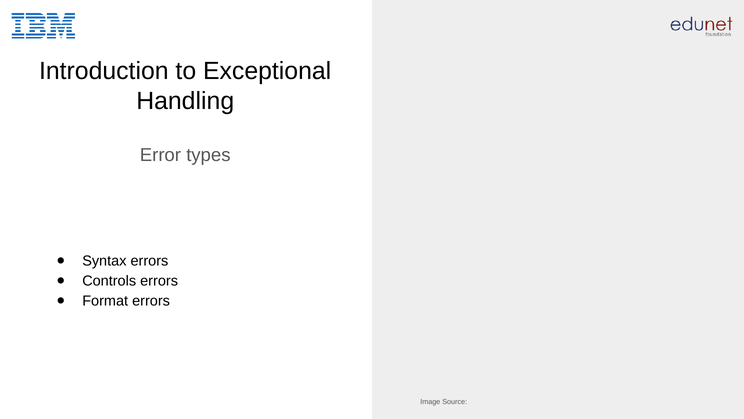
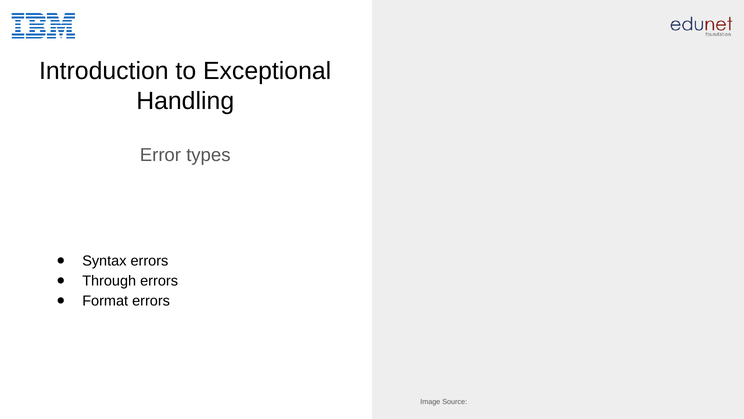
Controls: Controls -> Through
